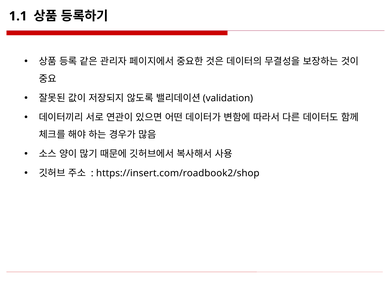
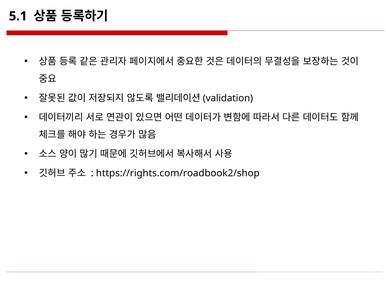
1.1: 1.1 -> 5.1
https://insert.com/roadbook2/shop: https://insert.com/roadbook2/shop -> https://rights.com/roadbook2/shop
